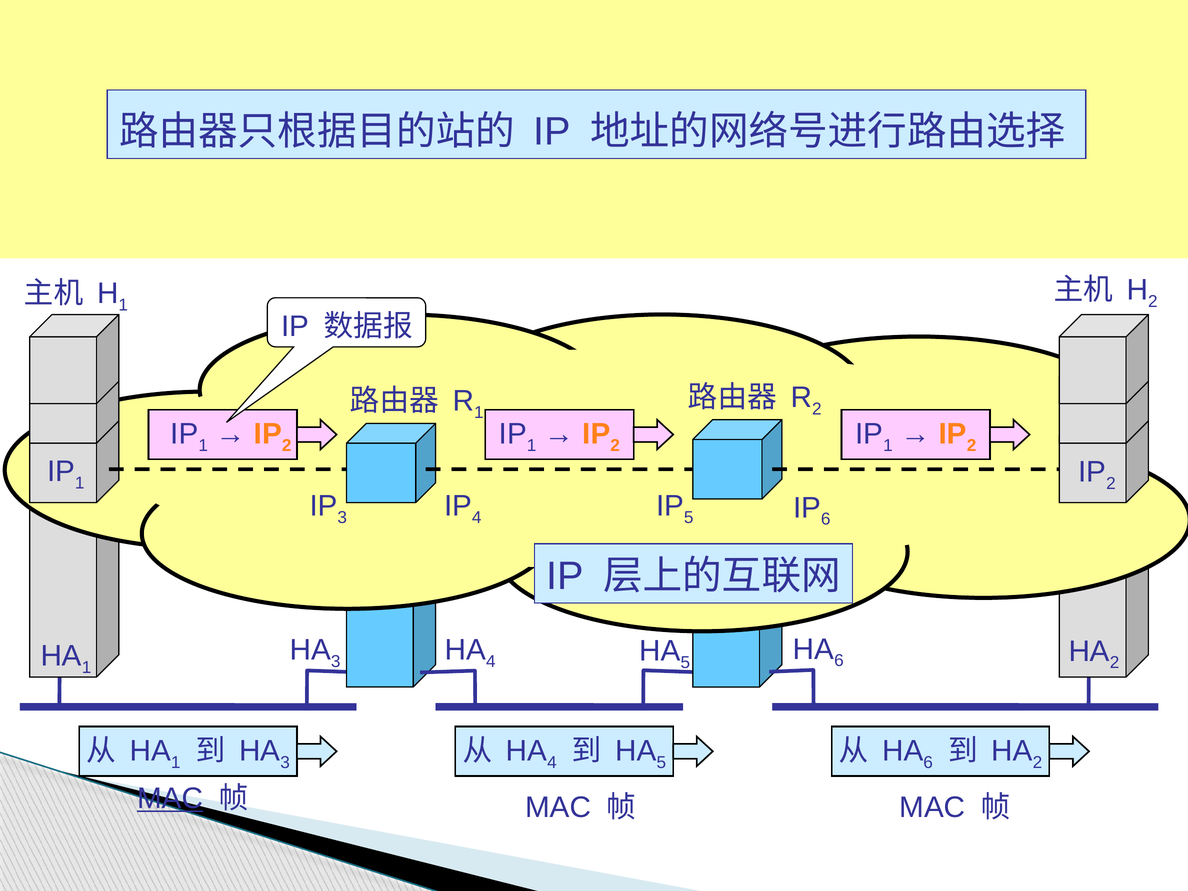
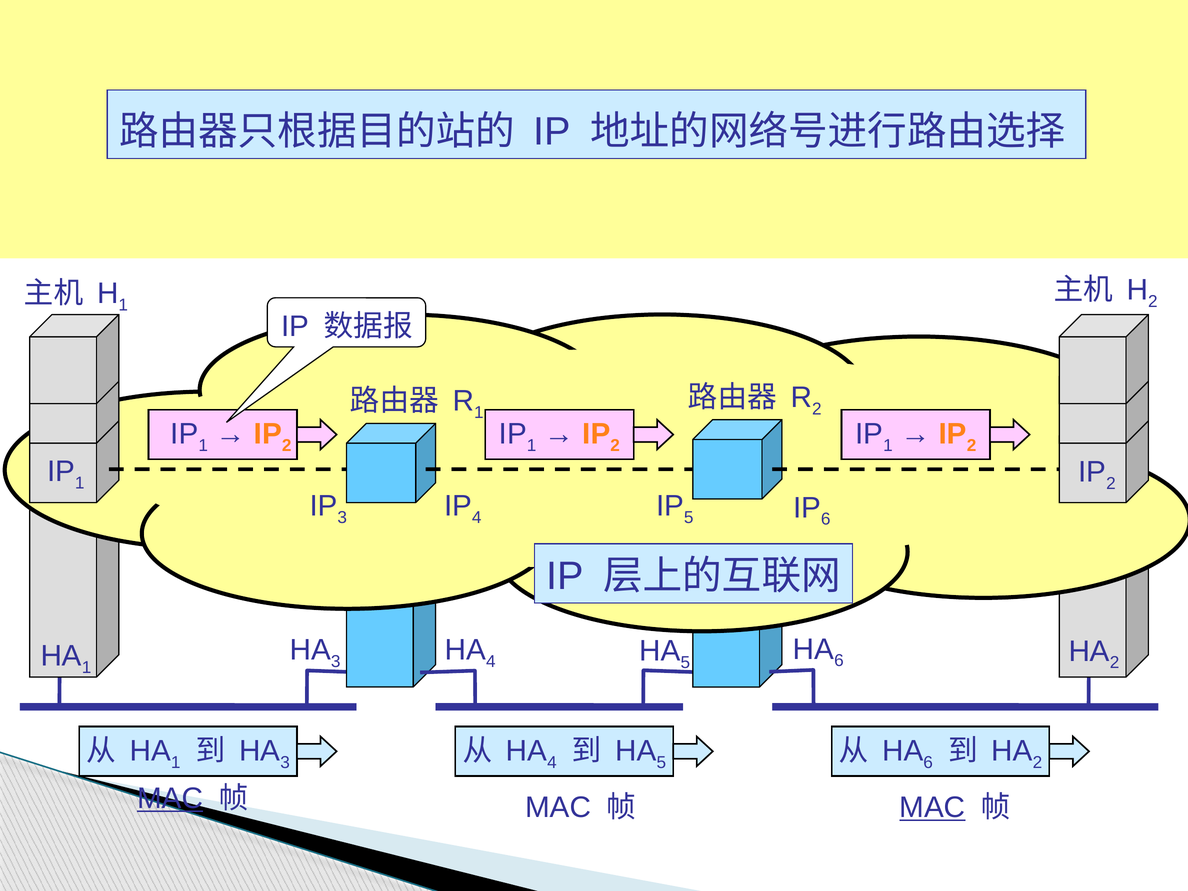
MAC at (932, 808) underline: none -> present
